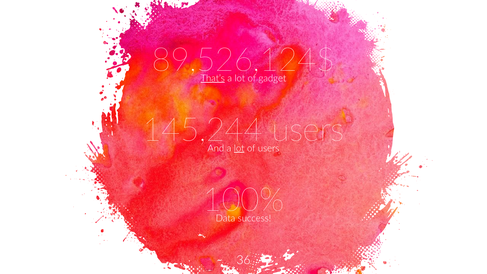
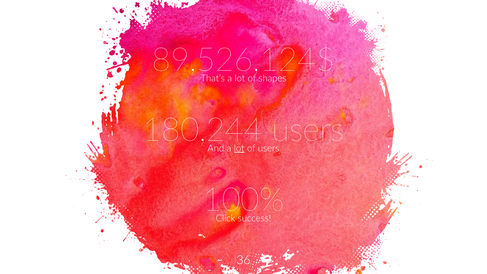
That’s underline: present -> none
gadget: gadget -> shapes
145,244: 145,244 -> 180,244
Data: Data -> Click
